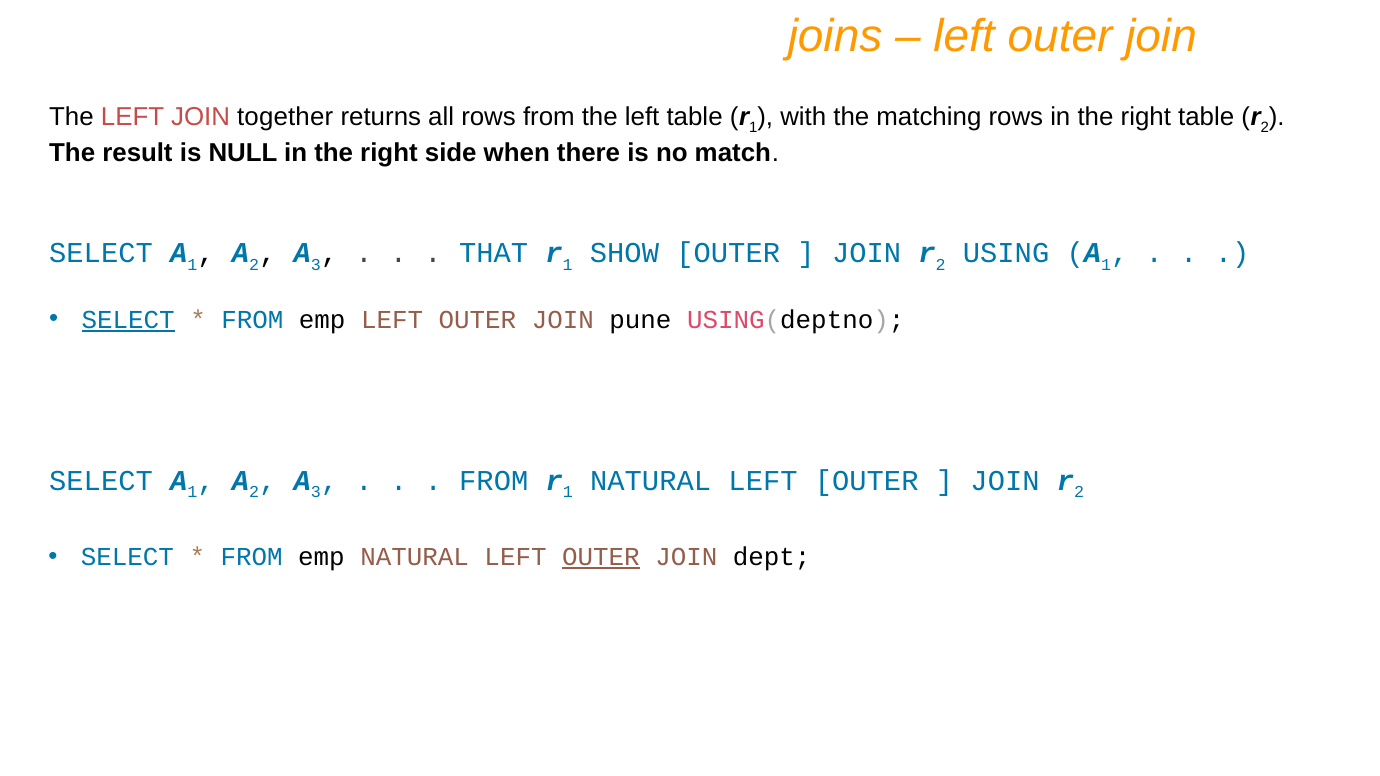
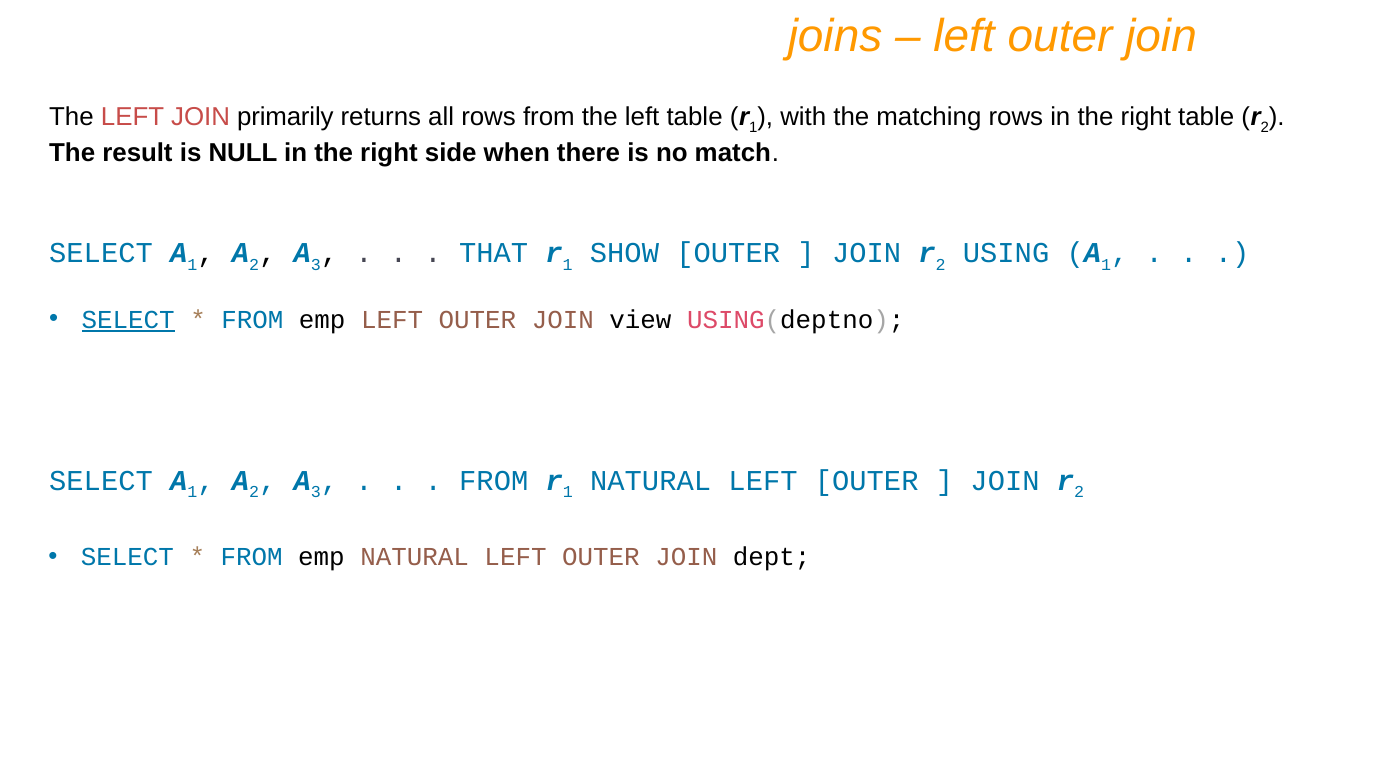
together: together -> primarily
pune: pune -> view
OUTER at (601, 557) underline: present -> none
